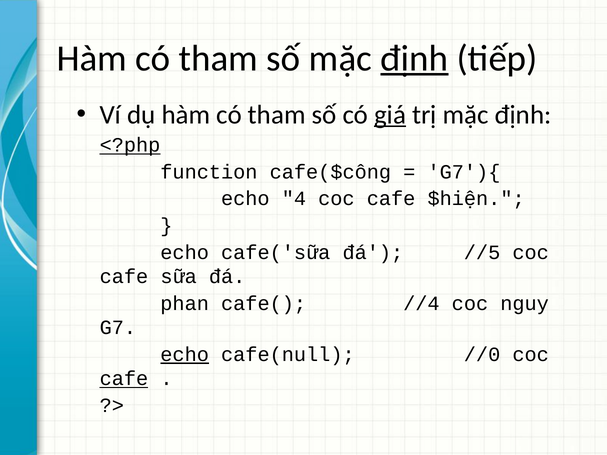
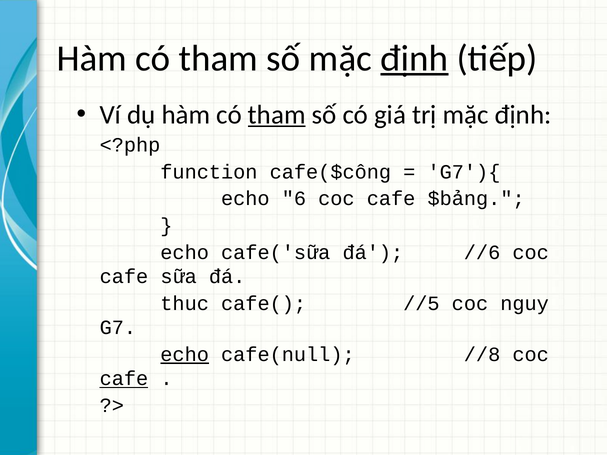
tham at (277, 115) underline: none -> present
giá underline: present -> none
<?php underline: present -> none
4: 4 -> 6
$hiện: $hiện -> $bảng
//5: //5 -> //6
phan: phan -> thuc
//4: //4 -> //5
//0: //0 -> //8
